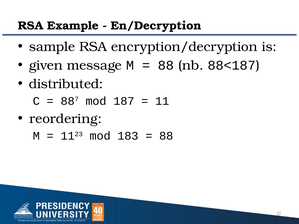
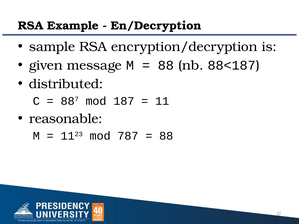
reordering: reordering -> reasonable
183: 183 -> 787
